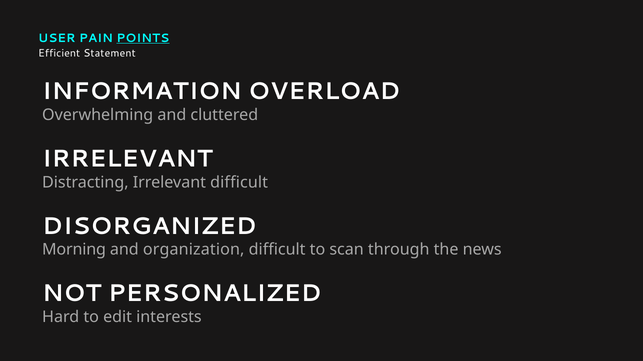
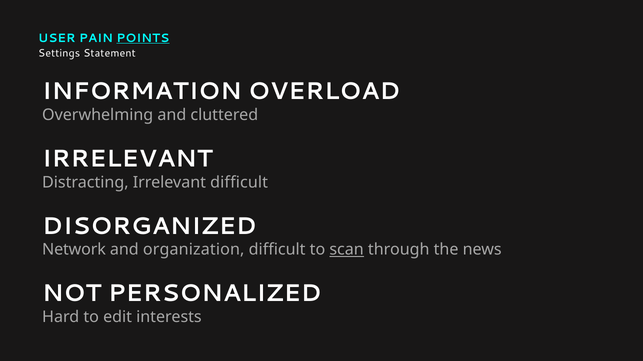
Efficient: Efficient -> Settings
Morning: Morning -> Network
scan underline: none -> present
